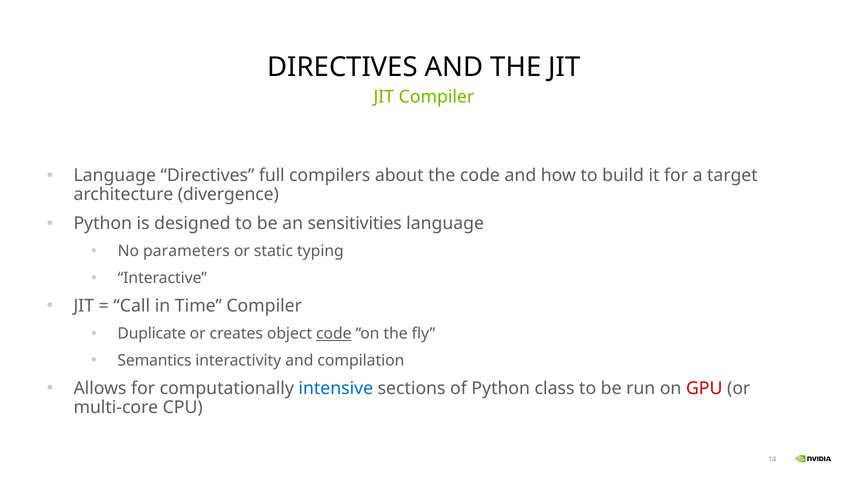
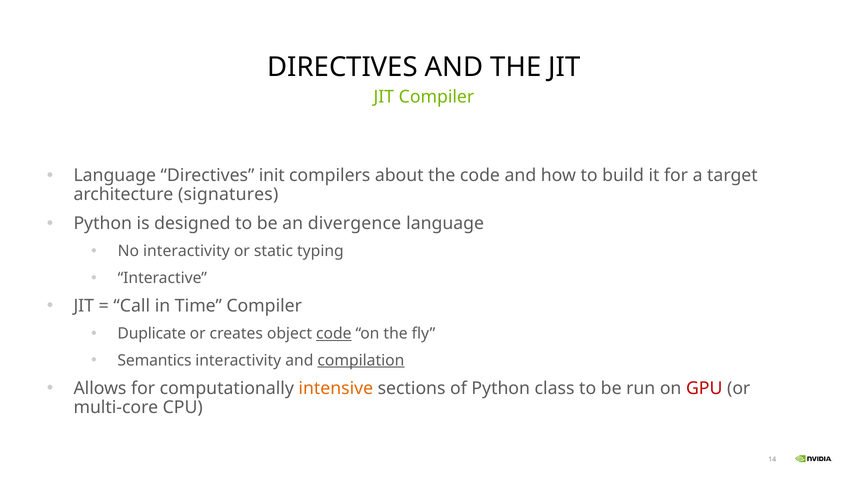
full: full -> init
divergence: divergence -> signatures
sensitivities: sensitivities -> divergence
No parameters: parameters -> interactivity
compilation underline: none -> present
intensive colour: blue -> orange
